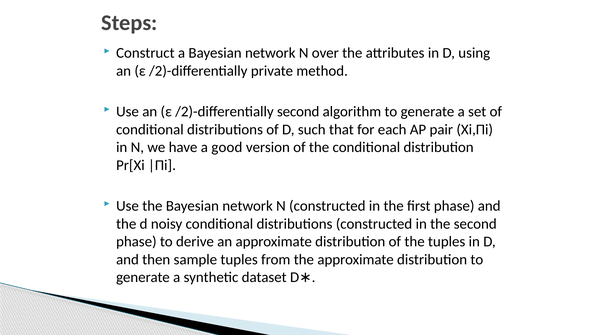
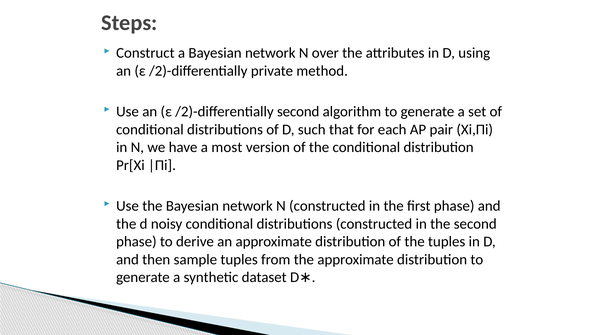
good: good -> most
